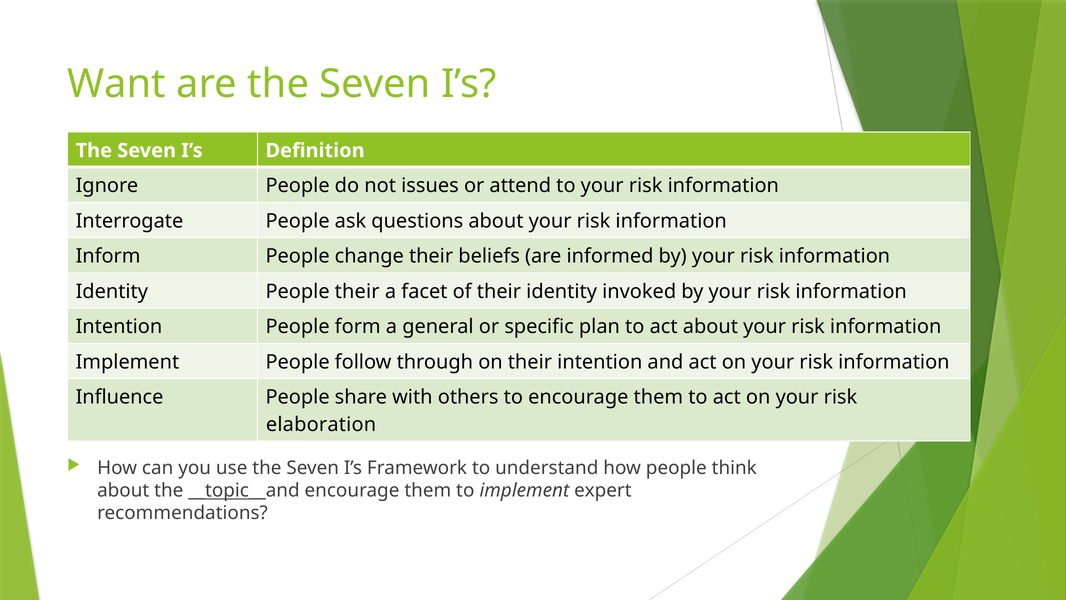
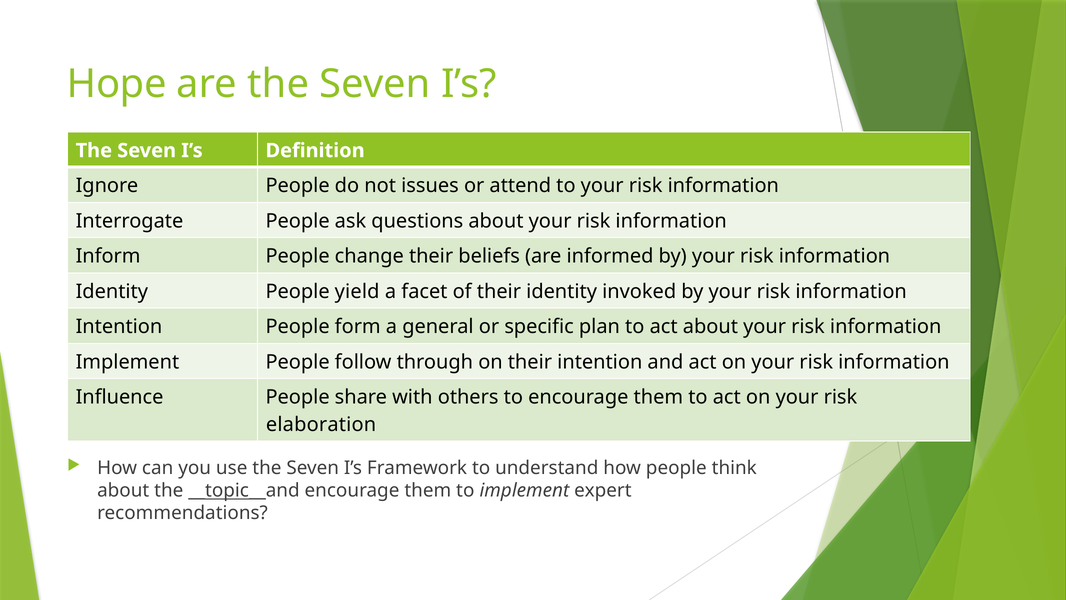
Want: Want -> Hope
People their: their -> yield
